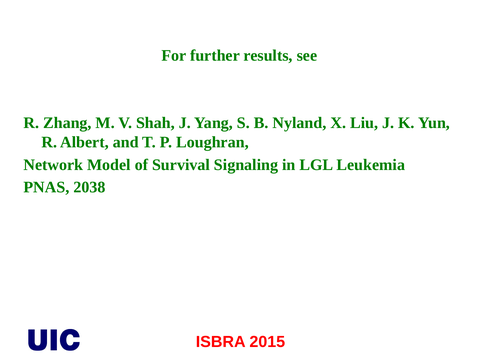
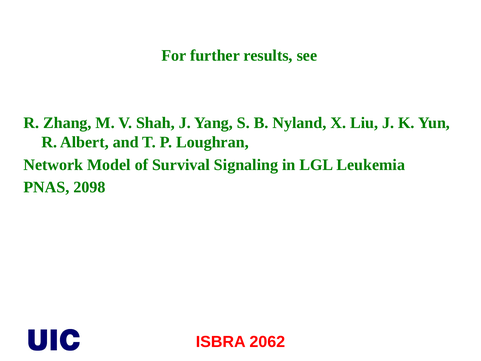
2038: 2038 -> 2098
2015: 2015 -> 2062
